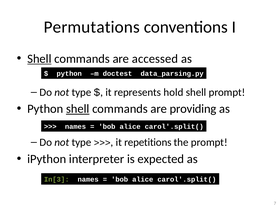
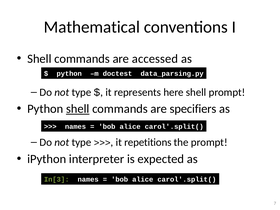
Permutations: Permutations -> Mathematical
Shell at (39, 59) underline: present -> none
hold: hold -> here
providing: providing -> specifiers
